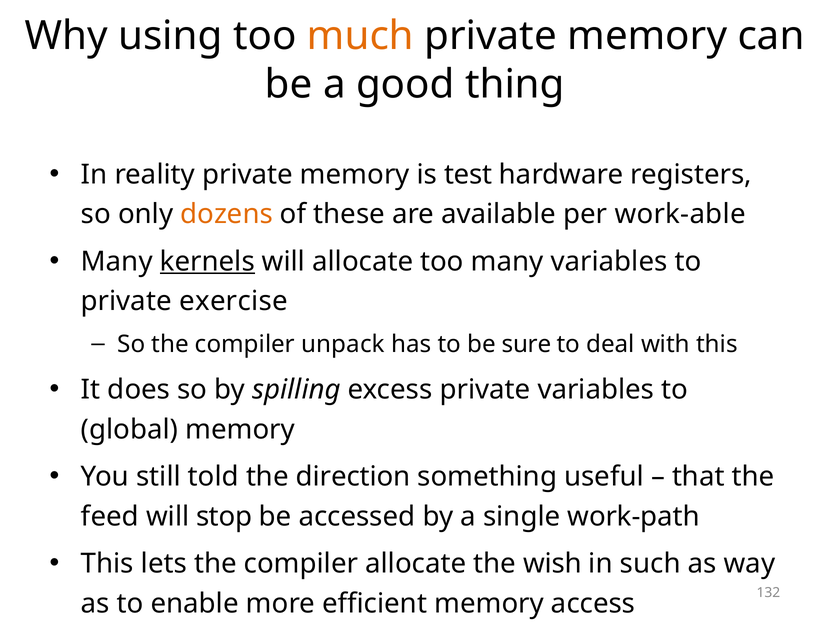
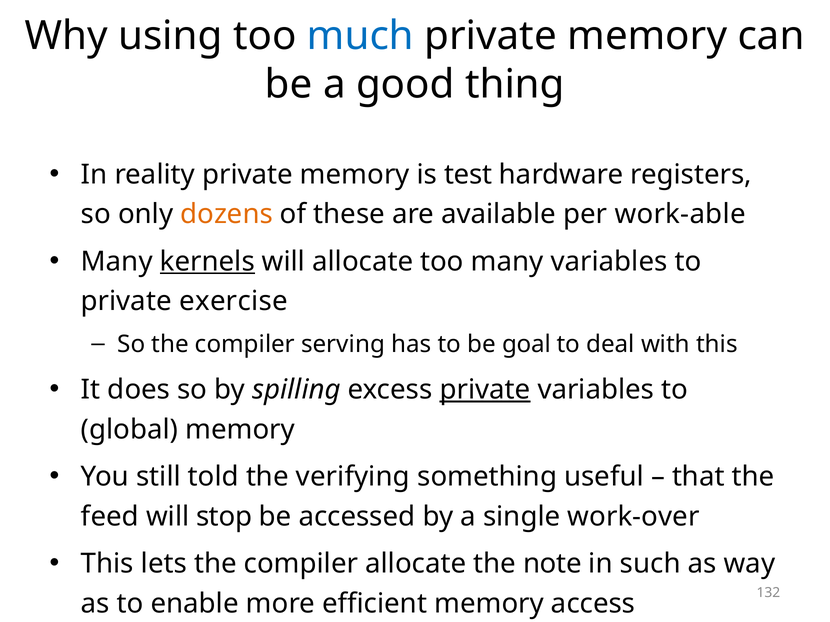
much colour: orange -> blue
unpack: unpack -> serving
sure: sure -> goal
private at (485, 390) underline: none -> present
direction: direction -> verifying
work-path: work-path -> work-over
wish: wish -> note
